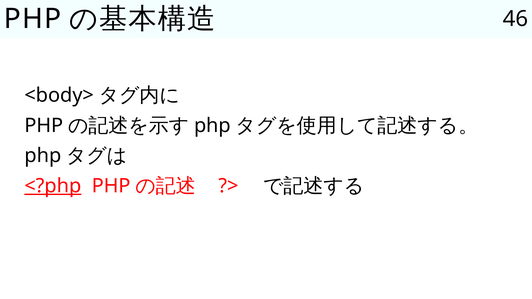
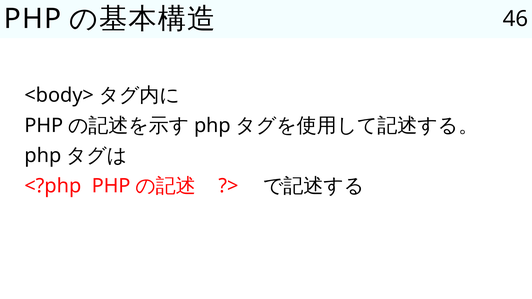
<?php underline: present -> none
